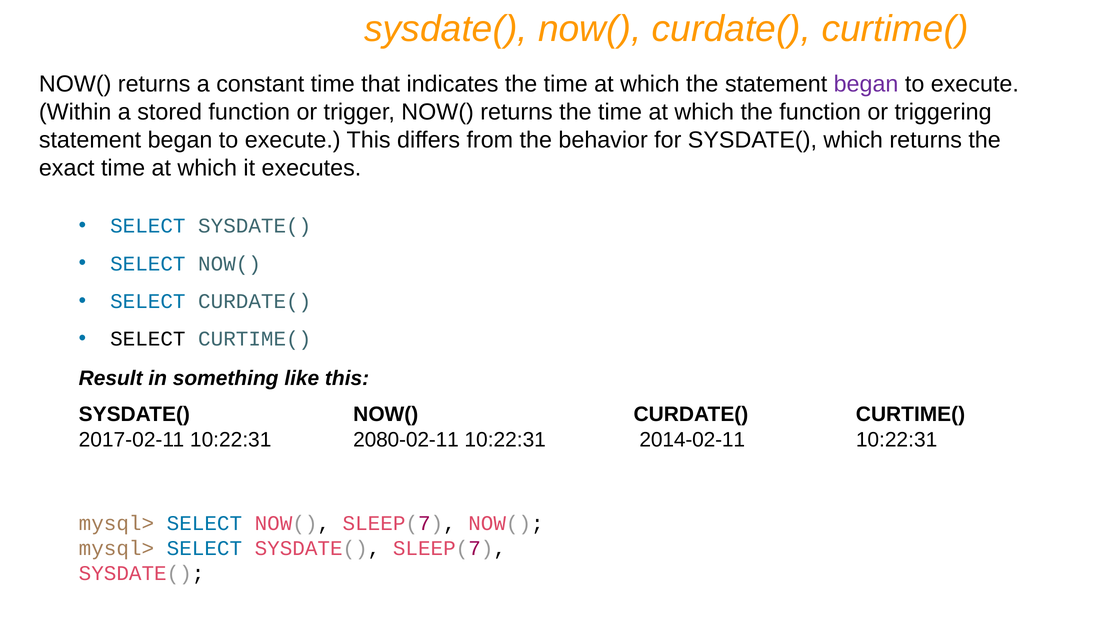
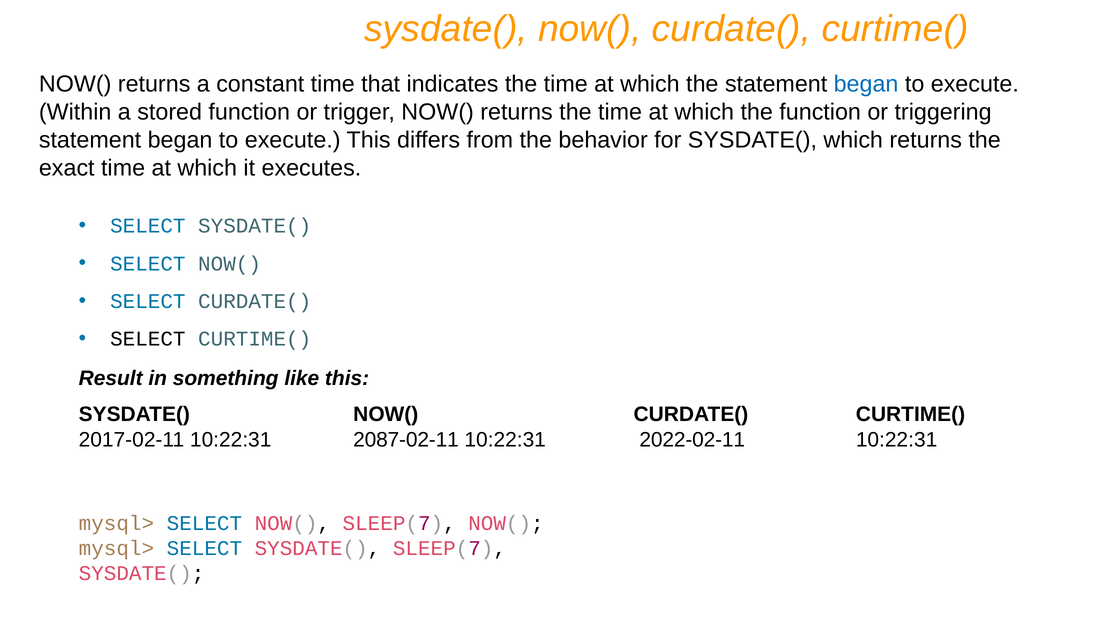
began at (866, 84) colour: purple -> blue
2080-02-11: 2080-02-11 -> 2087-02-11
2014-02-11: 2014-02-11 -> 2022-02-11
